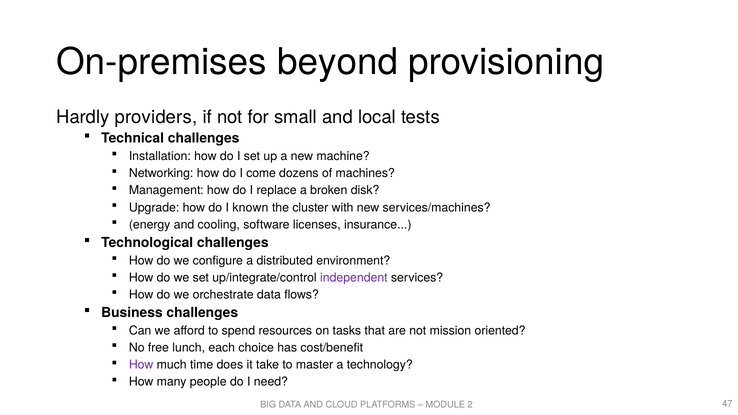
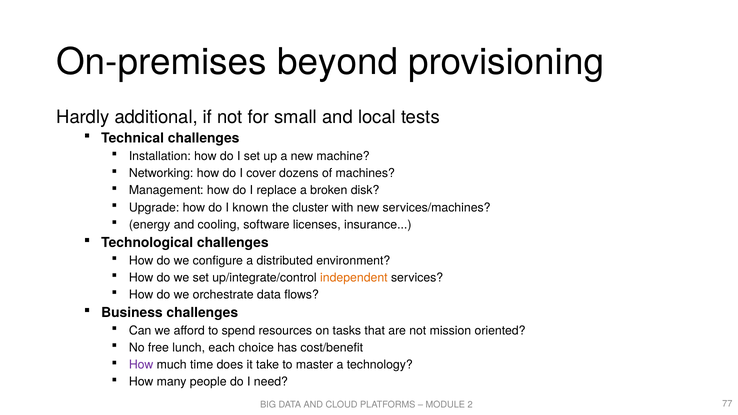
providers: providers -> additional
come: come -> cover
independent colour: purple -> orange
47: 47 -> 77
